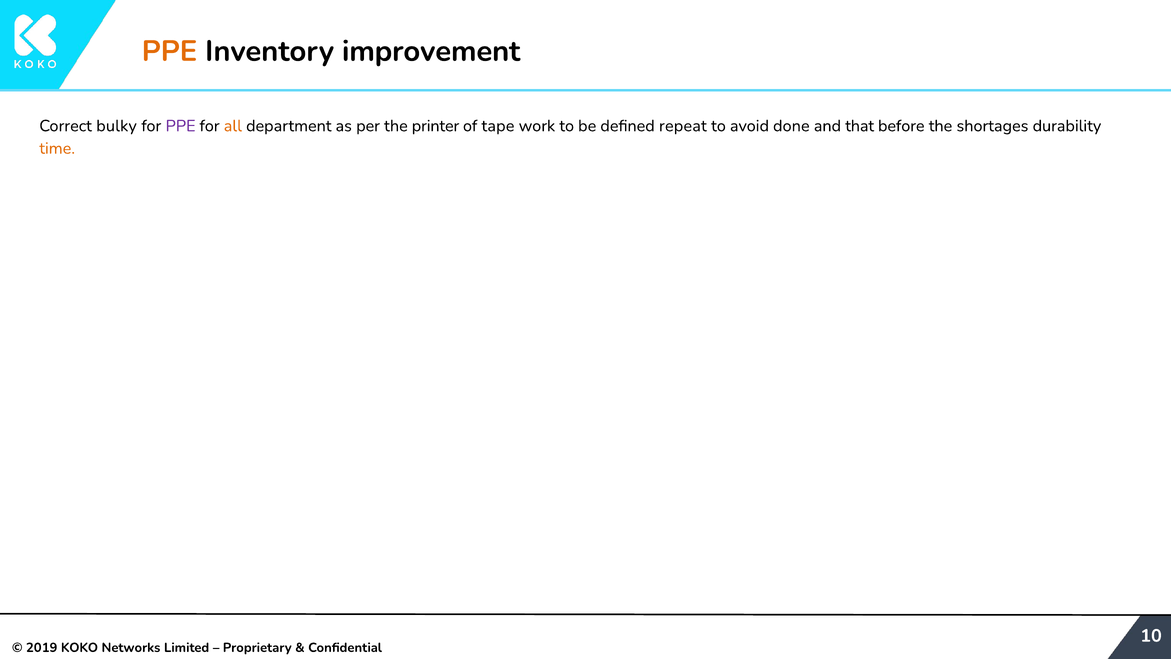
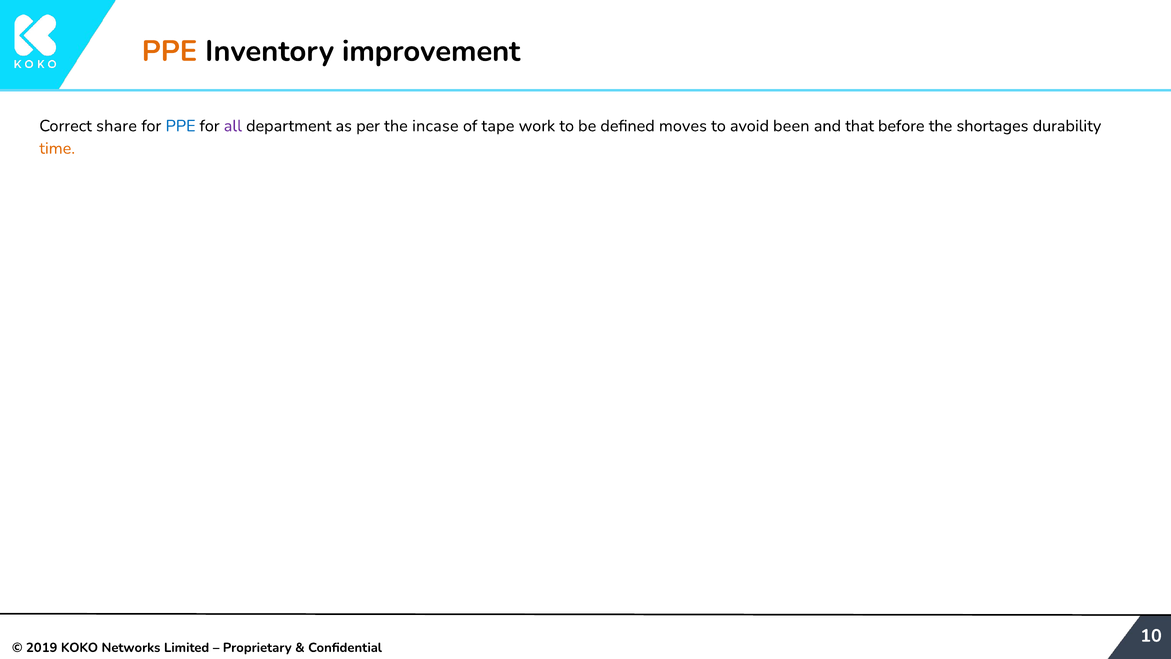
bulky: bulky -> share
PPE at (181, 126) colour: purple -> blue
all colour: orange -> purple
printer: printer -> incase
repeat: repeat -> moves
done: done -> been
